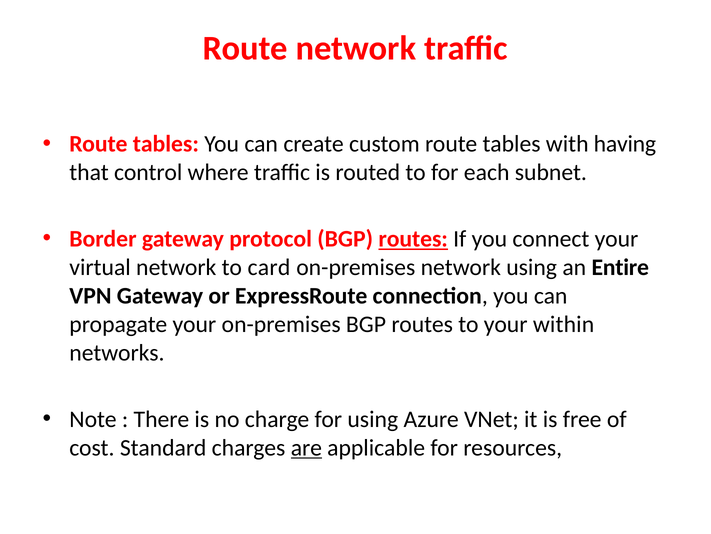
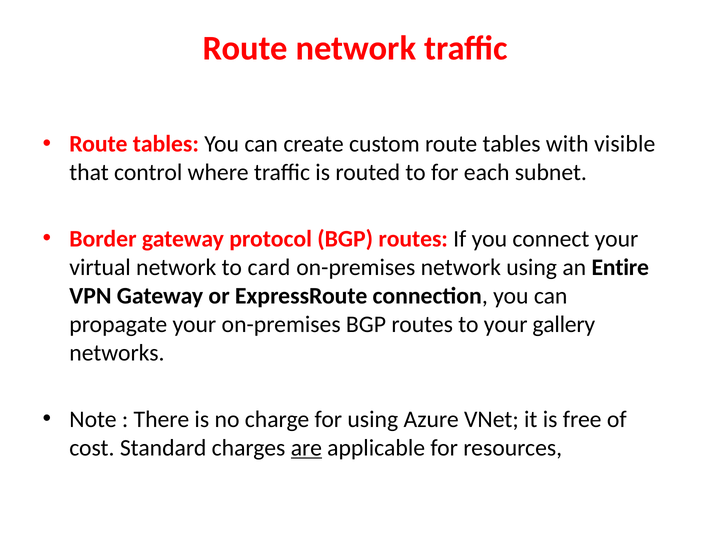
having: having -> visible
routes at (413, 239) underline: present -> none
within: within -> gallery
